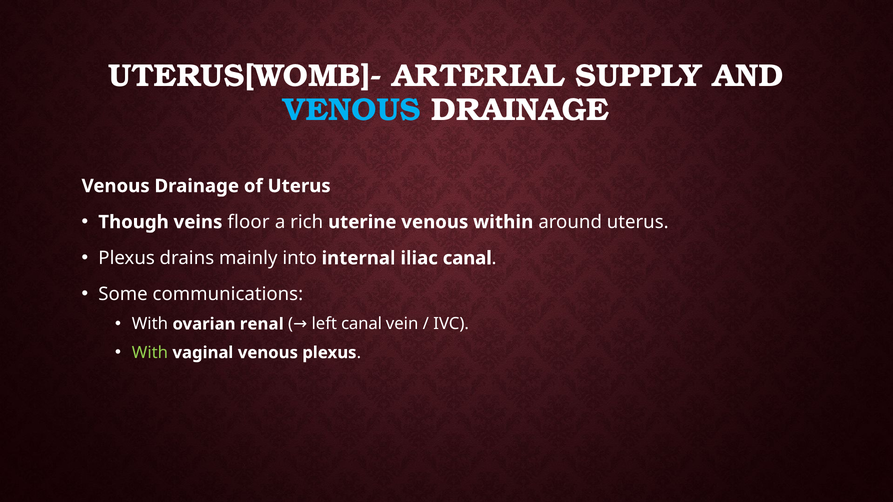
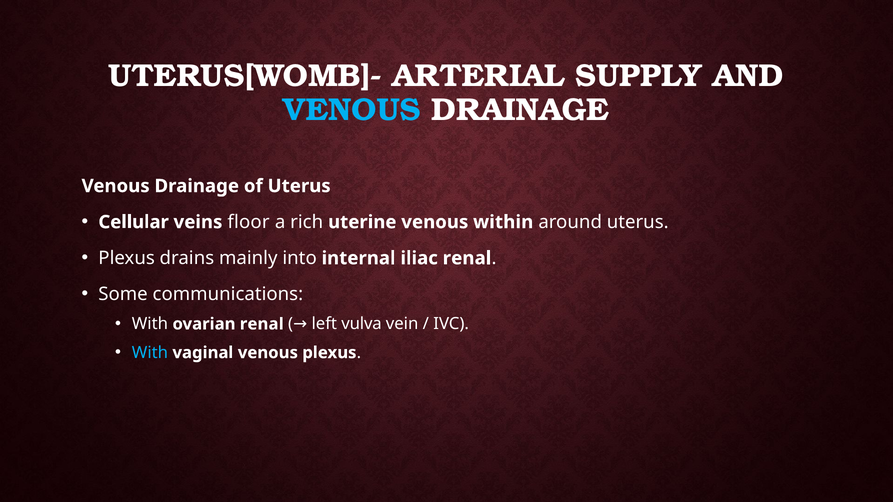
Though: Though -> Cellular
iliac canal: canal -> renal
left canal: canal -> vulva
With at (150, 353) colour: light green -> light blue
